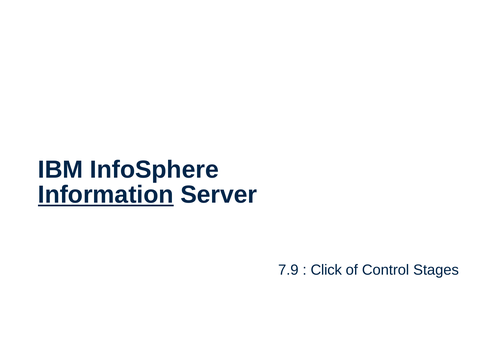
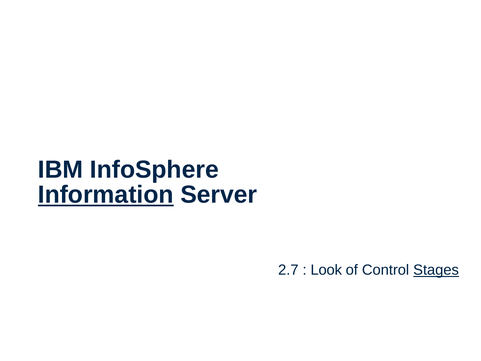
7.9: 7.9 -> 2.7
Click: Click -> Look
Stages underline: none -> present
